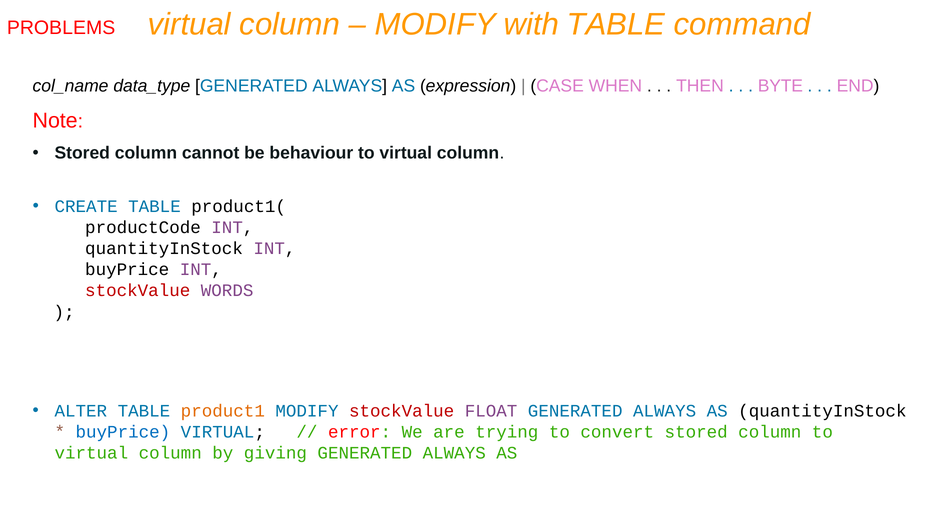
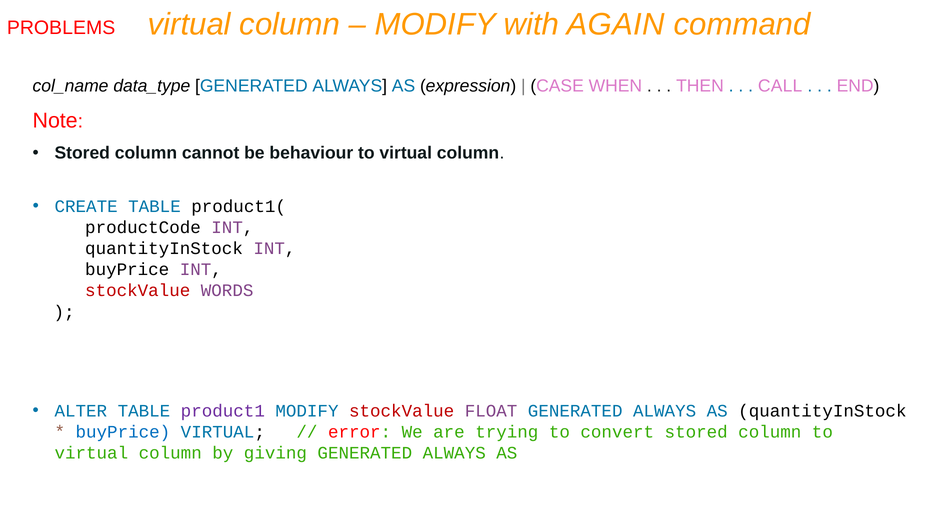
with TABLE: TABLE -> AGAIN
BYTE: BYTE -> CALL
product1 colour: orange -> purple
